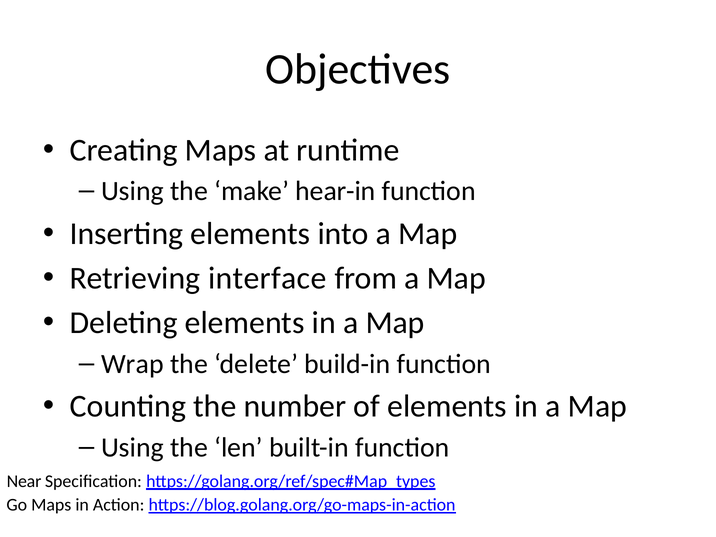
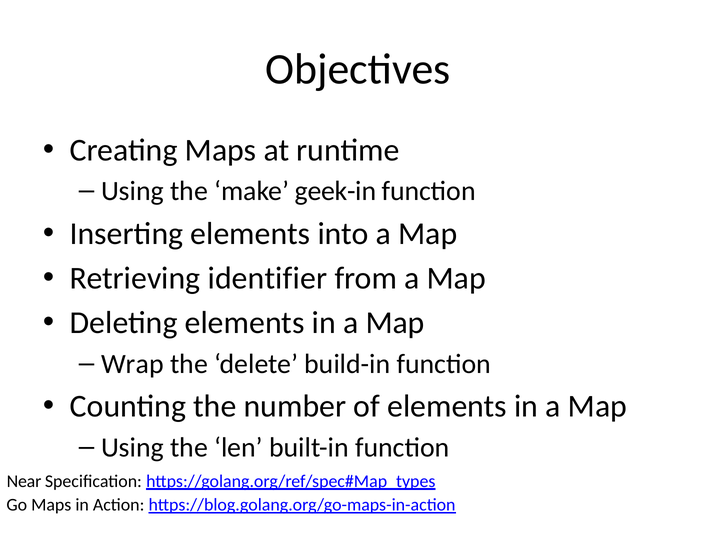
hear-in: hear-in -> geek-in
interface: interface -> identifier
